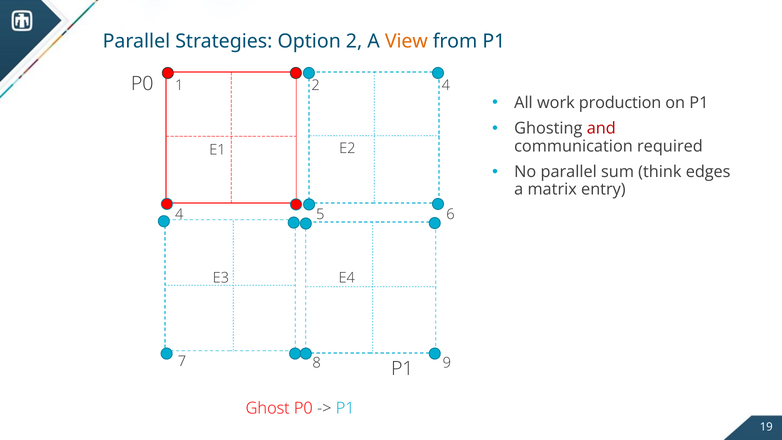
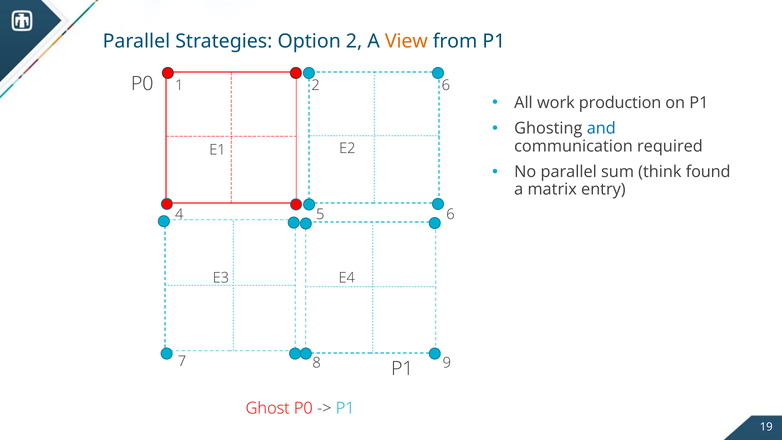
2 4: 4 -> 6
and colour: red -> blue
edges: edges -> found
